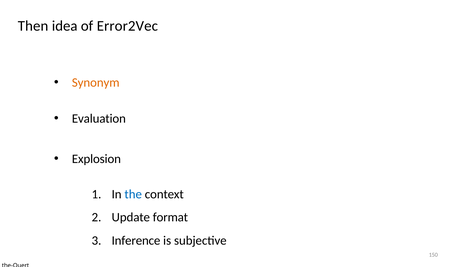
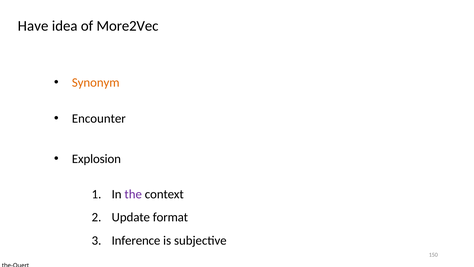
Then: Then -> Have
Error2Vec: Error2Vec -> More2Vec
Evaluation: Evaluation -> Encounter
the colour: blue -> purple
